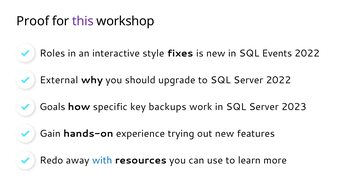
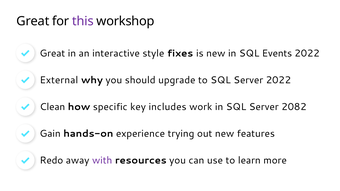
Proof at (33, 21): Proof -> Great
Roles at (52, 53): Roles -> Great
Goals: Goals -> Clean
backups: backups -> includes
2023: 2023 -> 2082
with colour: blue -> purple
